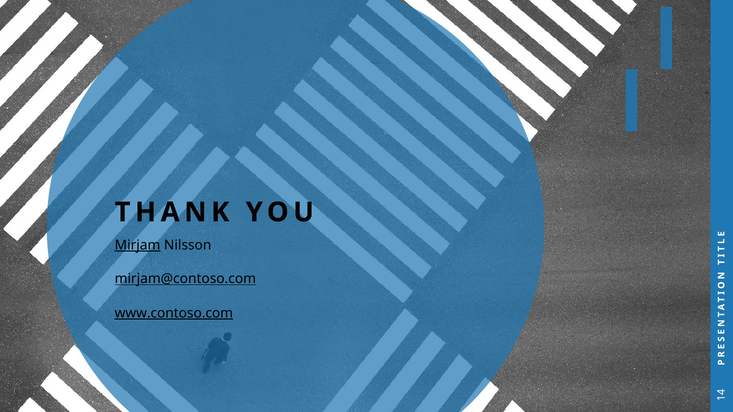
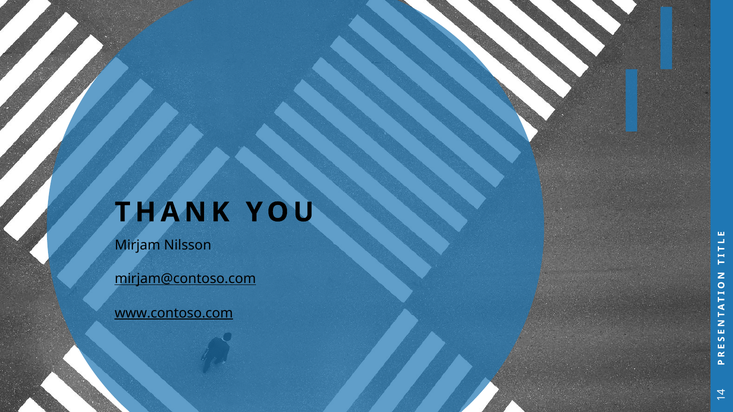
Mirjam underline: present -> none
